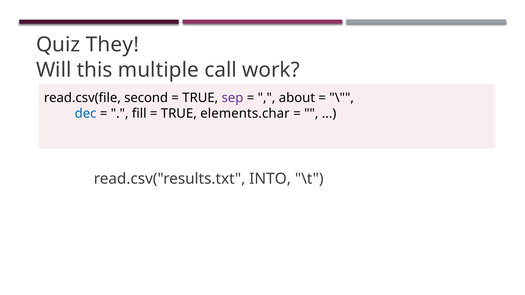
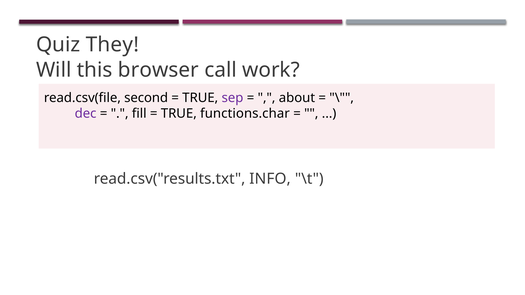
multiple: multiple -> browser
dec colour: blue -> purple
elements.char: elements.char -> functions.char
INTO: INTO -> INFO
